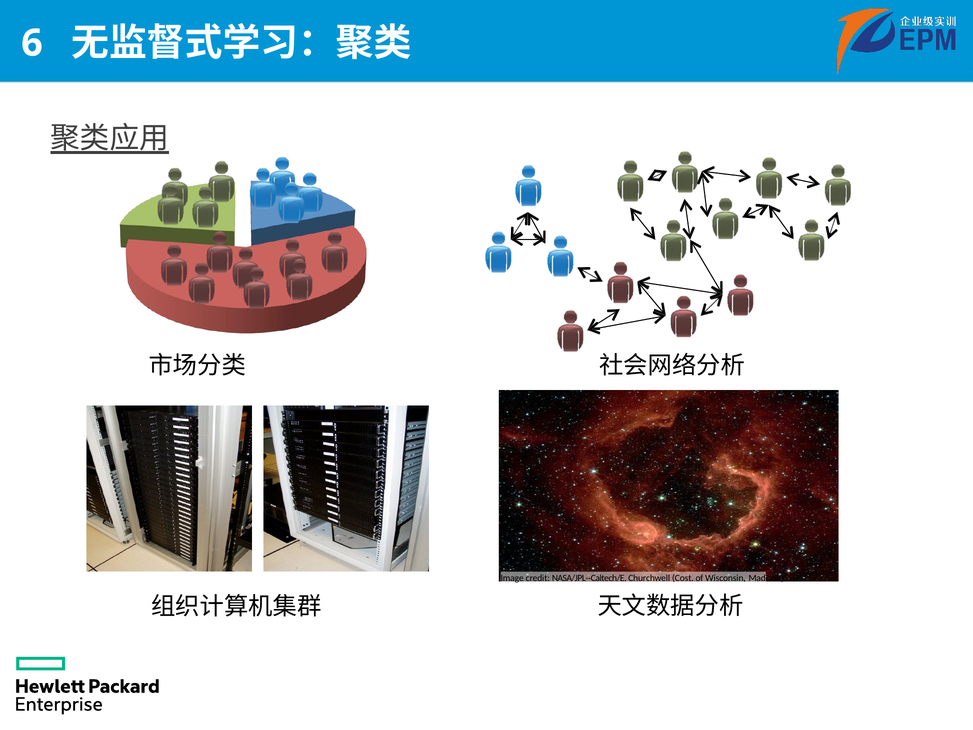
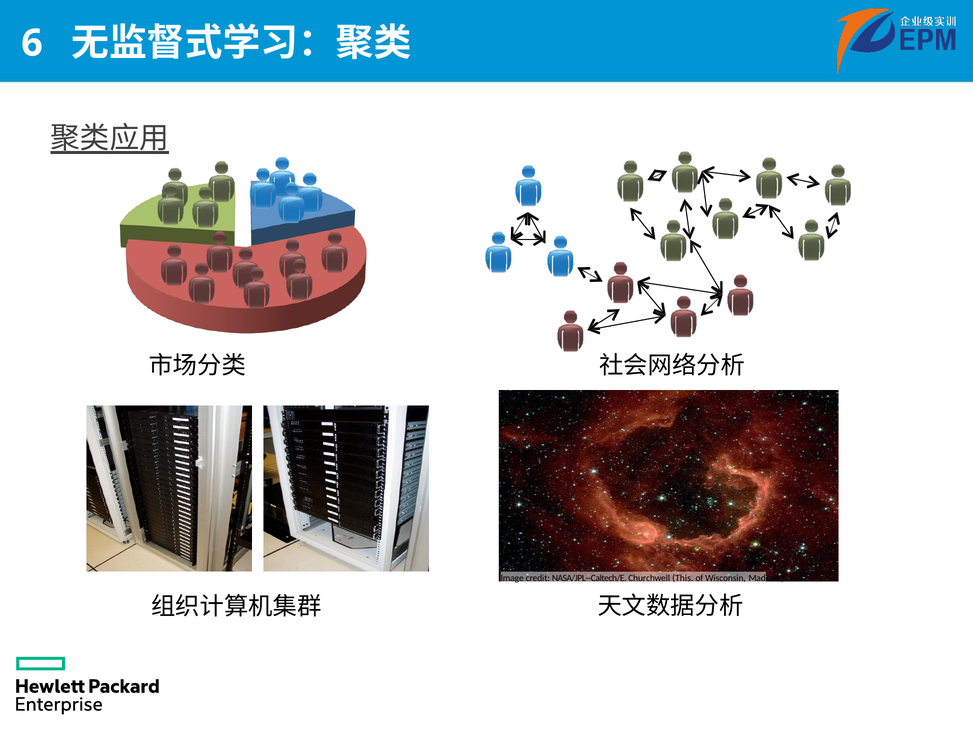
Cost: Cost -> This
